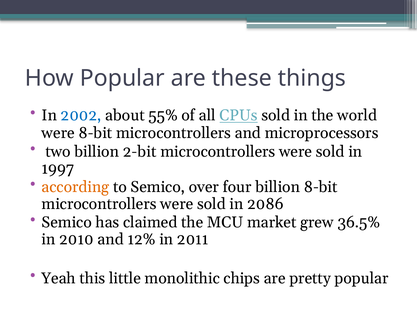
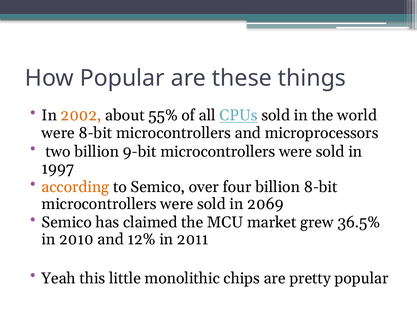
2002 colour: blue -> orange
2-bit: 2-bit -> 9-bit
2086: 2086 -> 2069
